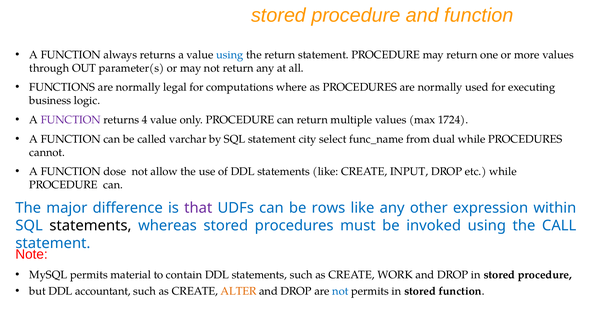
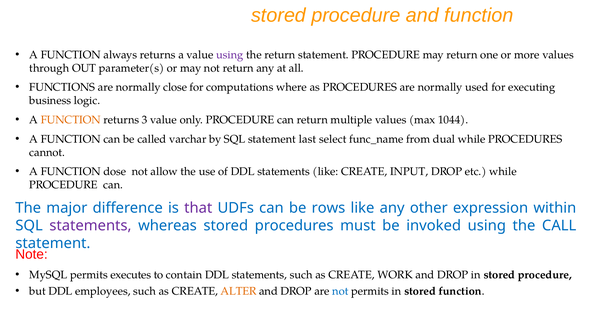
using at (230, 55) colour: blue -> purple
legal: legal -> close
FUNCTION at (71, 120) colour: purple -> orange
4: 4 -> 3
1724: 1724 -> 1044
city: city -> last
statements at (90, 226) colour: black -> purple
material: material -> executes
accountant: accountant -> employees
